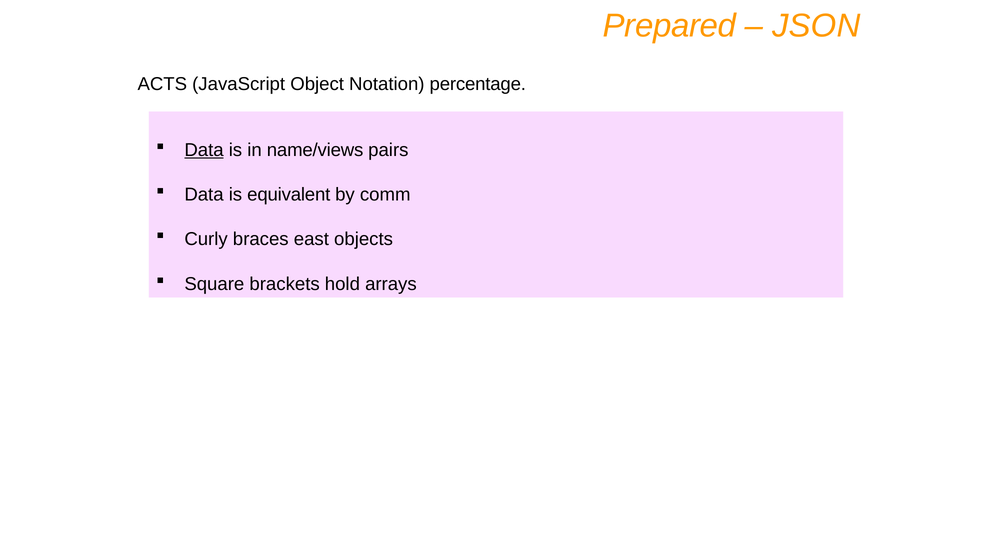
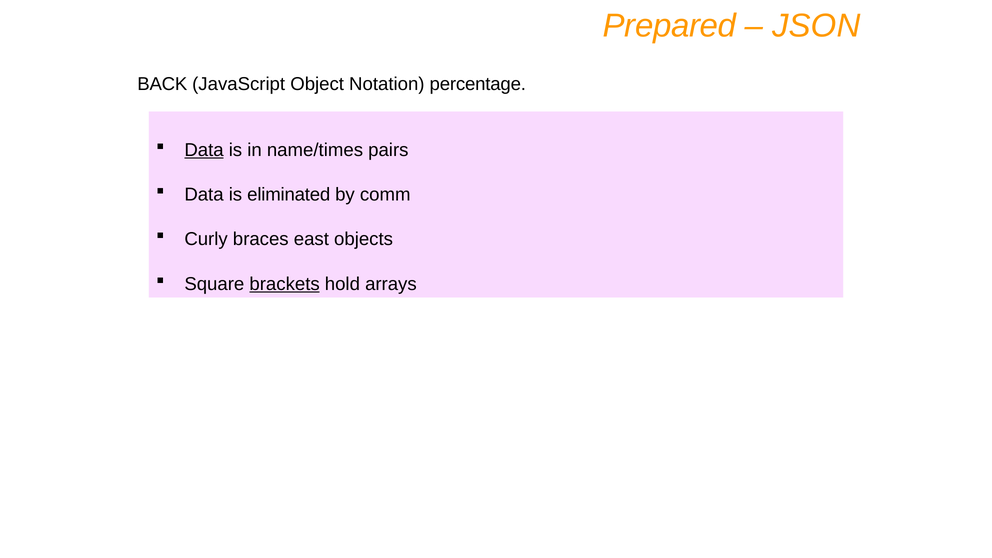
ACTS: ACTS -> BACK
name/views: name/views -> name/times
equivalent: equivalent -> eliminated
brackets underline: none -> present
